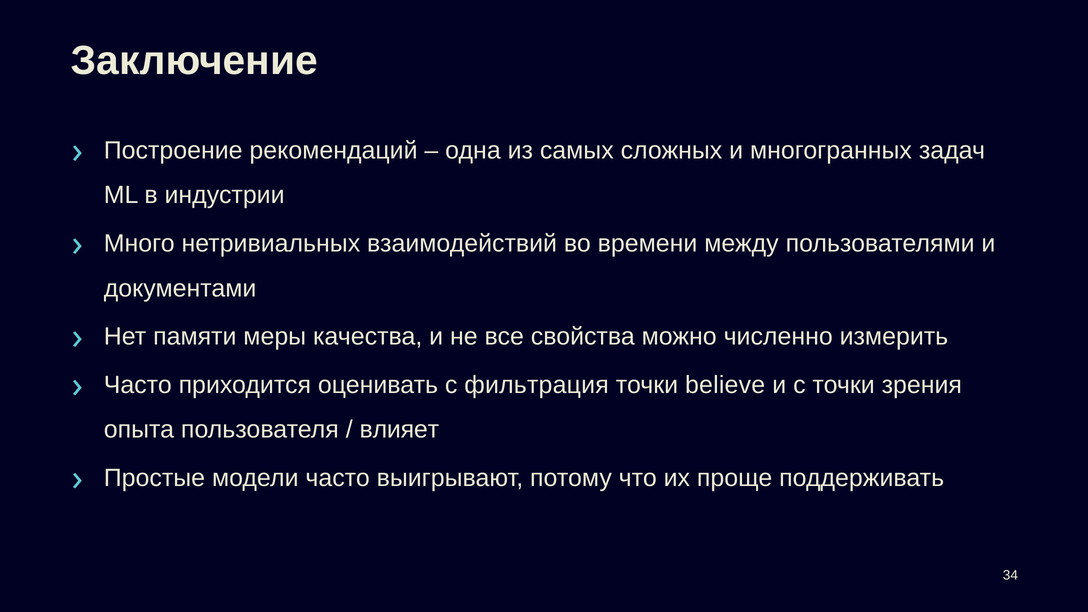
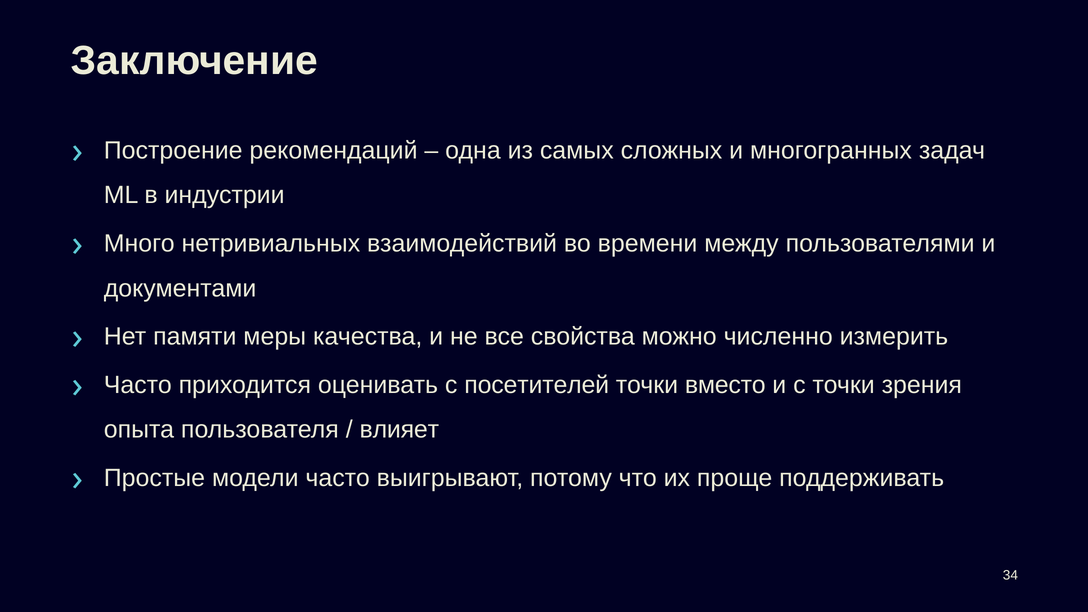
фильтрация: фильтрация -> посетителей
believe: believe -> вместо
